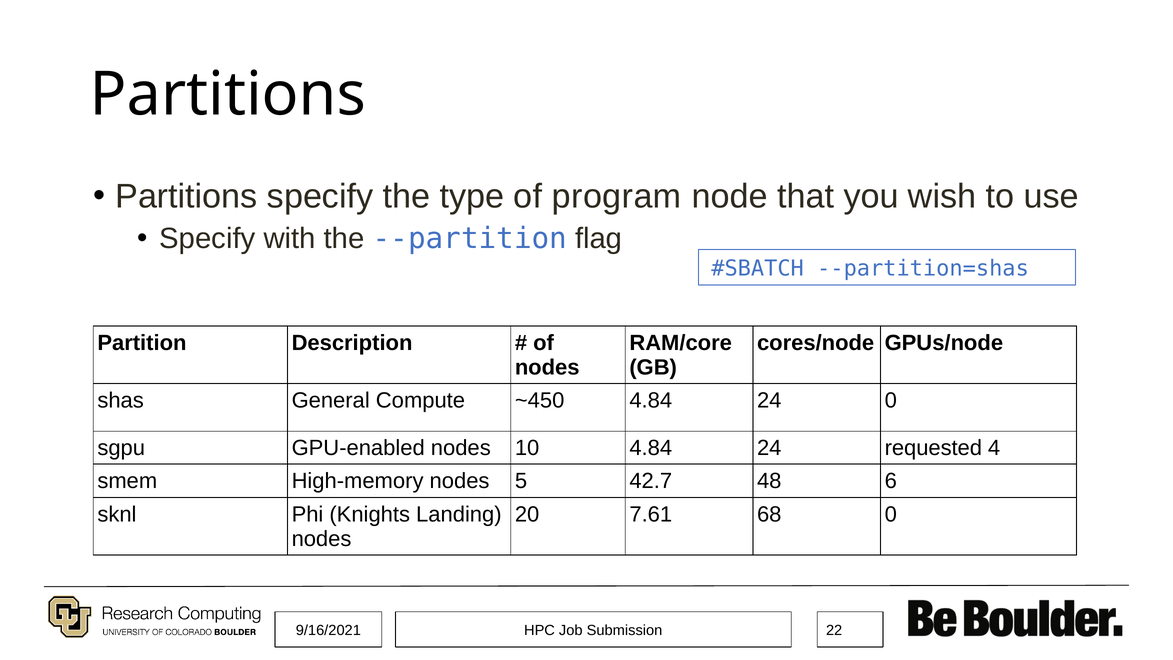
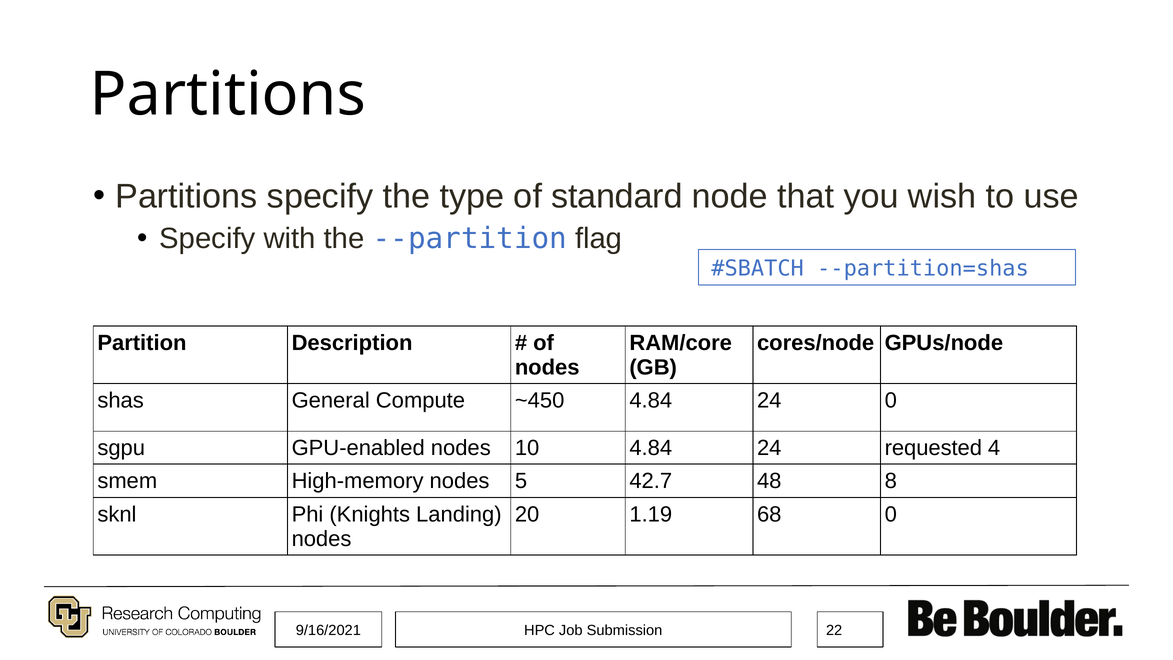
program: program -> standard
6: 6 -> 8
7.61: 7.61 -> 1.19
